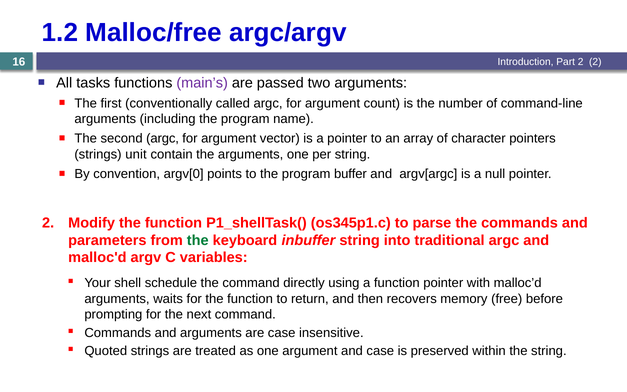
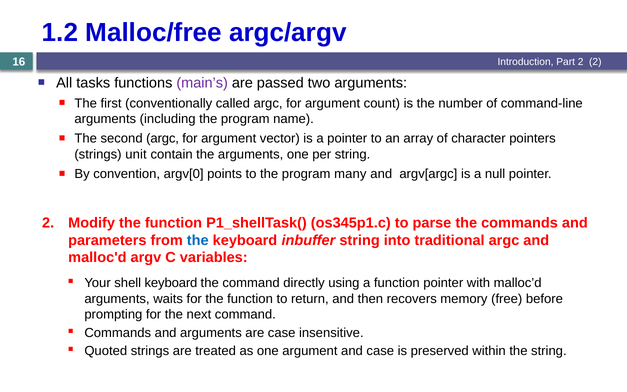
buffer: buffer -> many
the at (198, 240) colour: green -> blue
shell schedule: schedule -> keyboard
